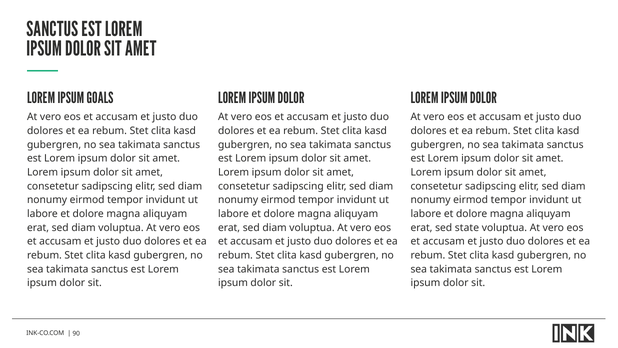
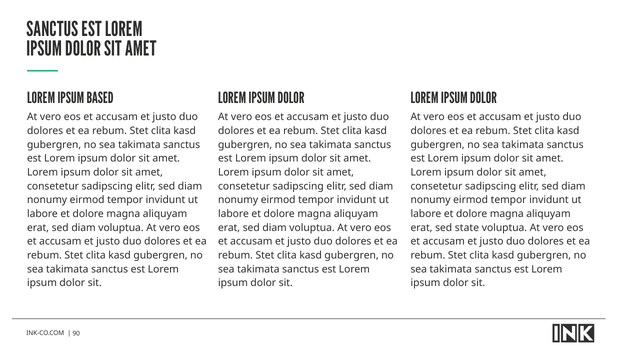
GOALS: GOALS -> BASED
